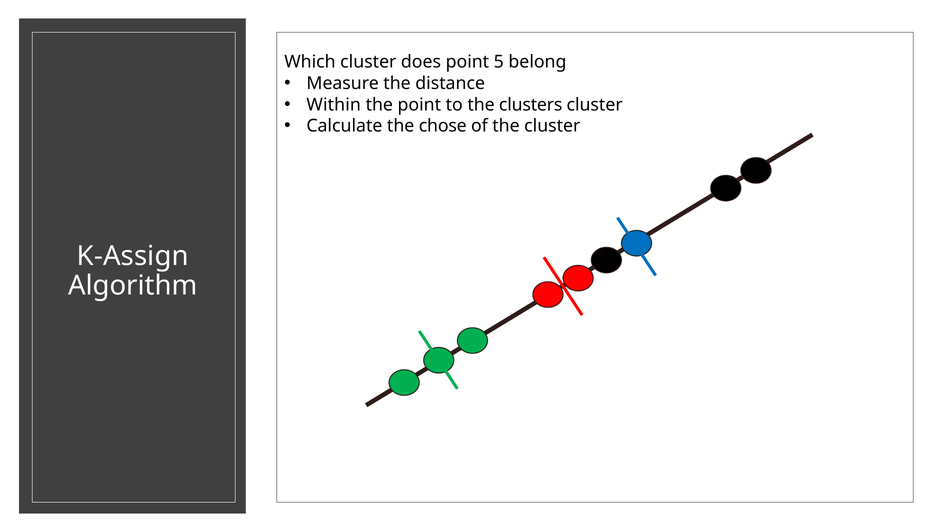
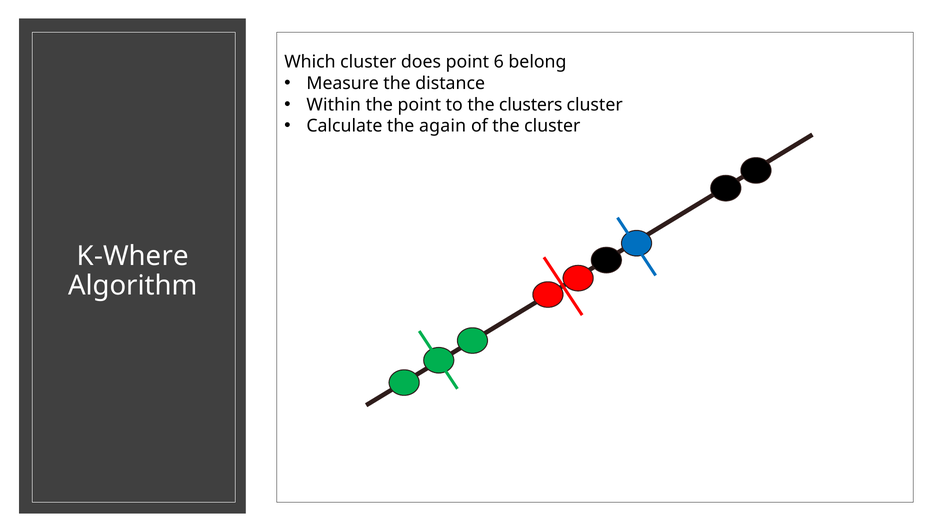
5: 5 -> 6
chose: chose -> again
K-Assign: K-Assign -> K-Where
